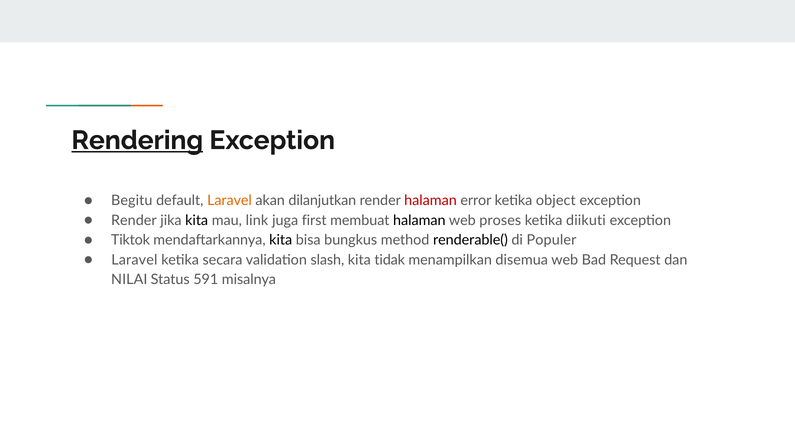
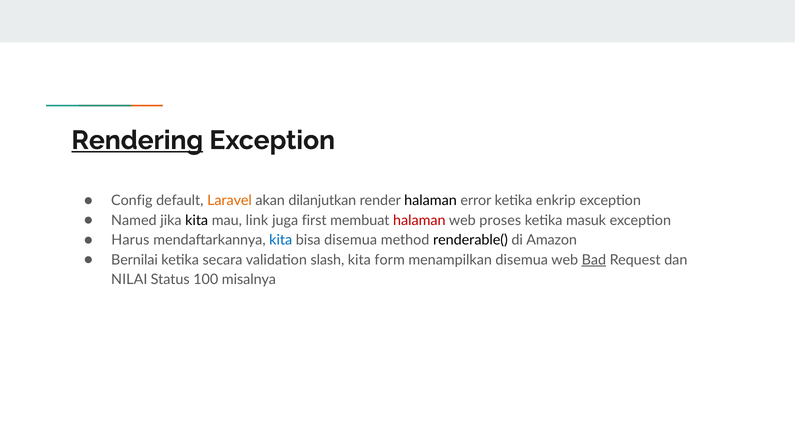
Begitu: Begitu -> Config
halaman at (431, 201) colour: red -> black
object: object -> enkrip
Render at (134, 221): Render -> Named
halaman at (419, 221) colour: black -> red
diikuti: diikuti -> masuk
Tiktok: Tiktok -> Harus
kita at (281, 240) colour: black -> blue
bisa bungkus: bungkus -> disemua
Populer: Populer -> Amazon
Laravel at (134, 260): Laravel -> Bernilai
tidak: tidak -> form
Bad underline: none -> present
591: 591 -> 100
